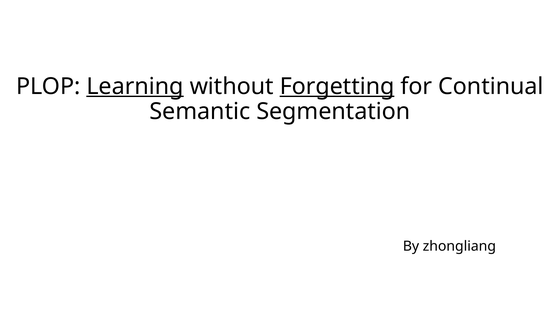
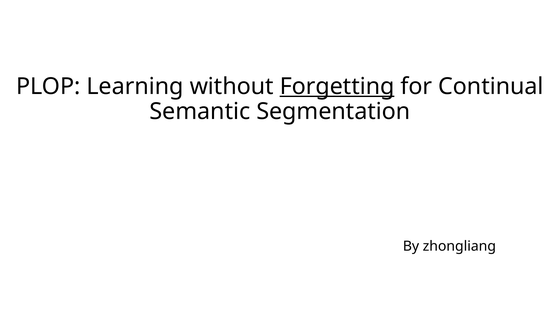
Learning underline: present -> none
